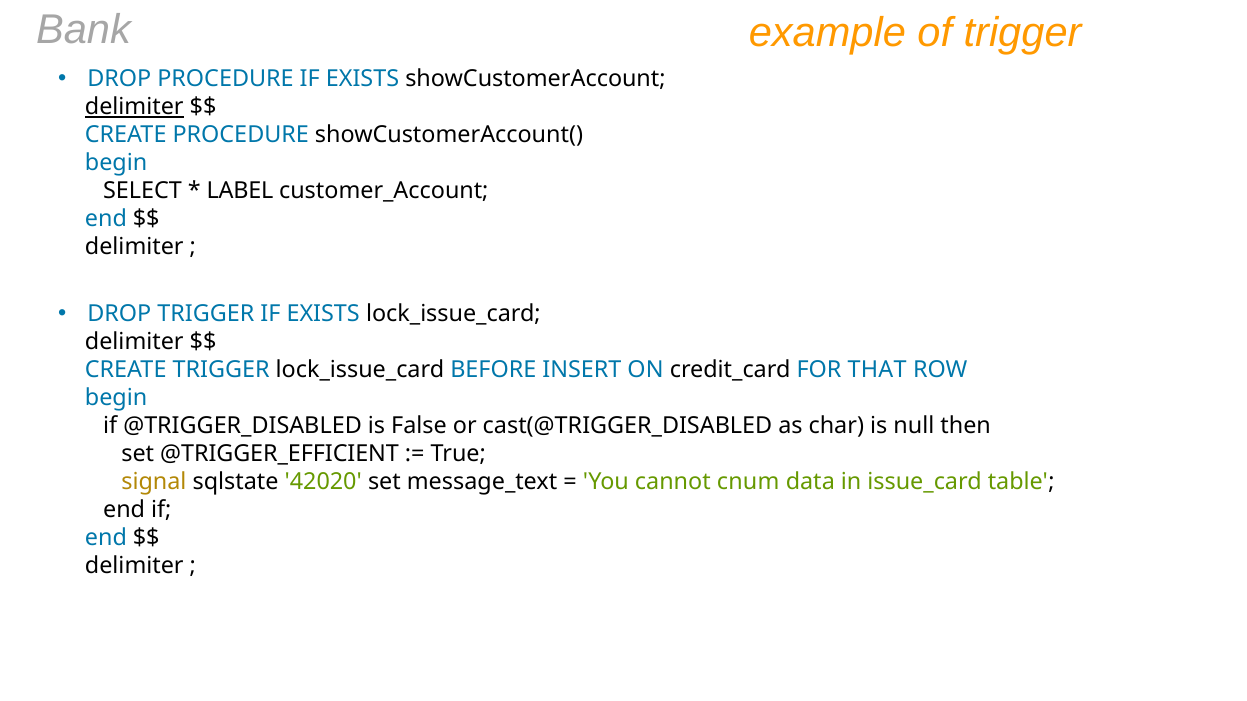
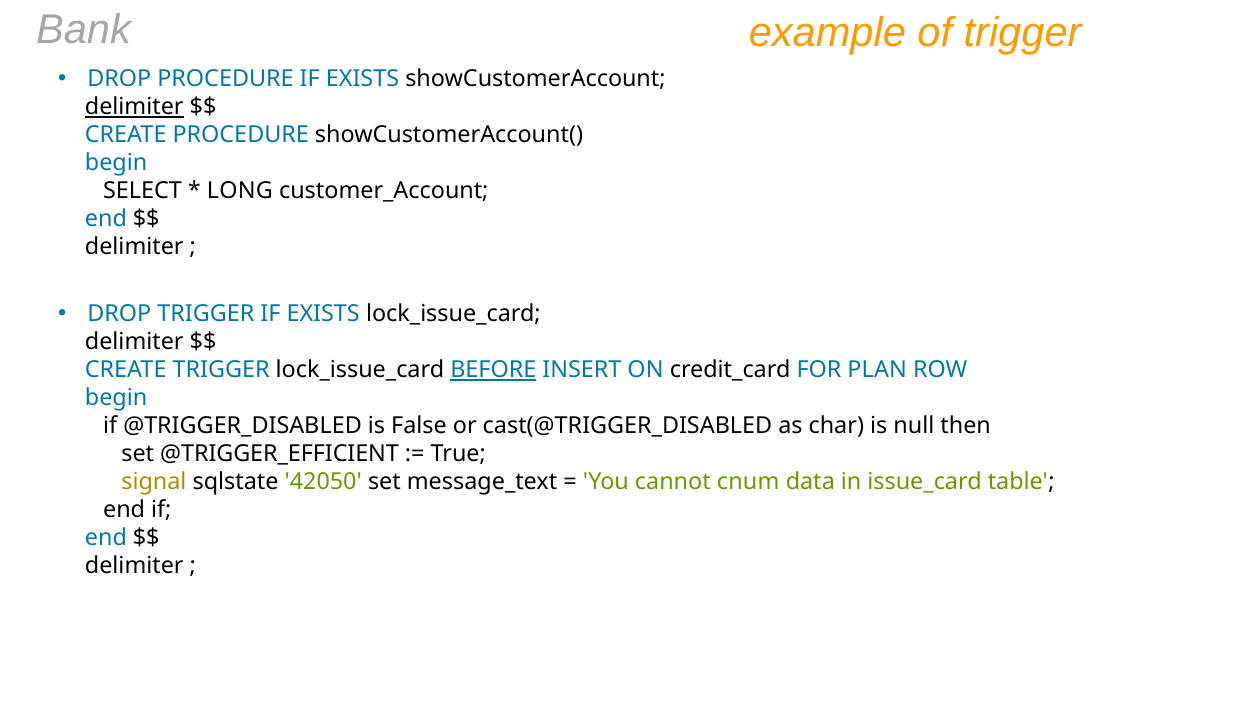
LABEL: LABEL -> LONG
BEFORE underline: none -> present
THAT: THAT -> PLAN
42020: 42020 -> 42050
